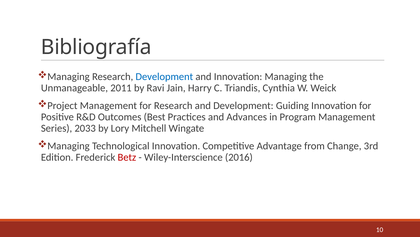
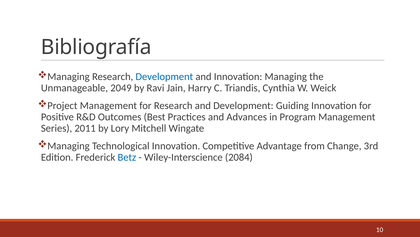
2011: 2011 -> 2049
2033: 2033 -> 2011
Betz colour: red -> blue
2016: 2016 -> 2084
